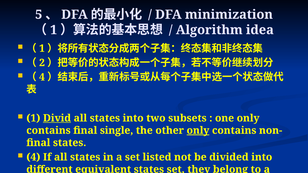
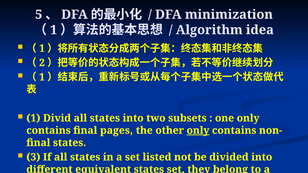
4 at (42, 77): 4 -> 1
Divid underline: present -> none
final single: single -> pages
4 at (33, 157): 4 -> 3
